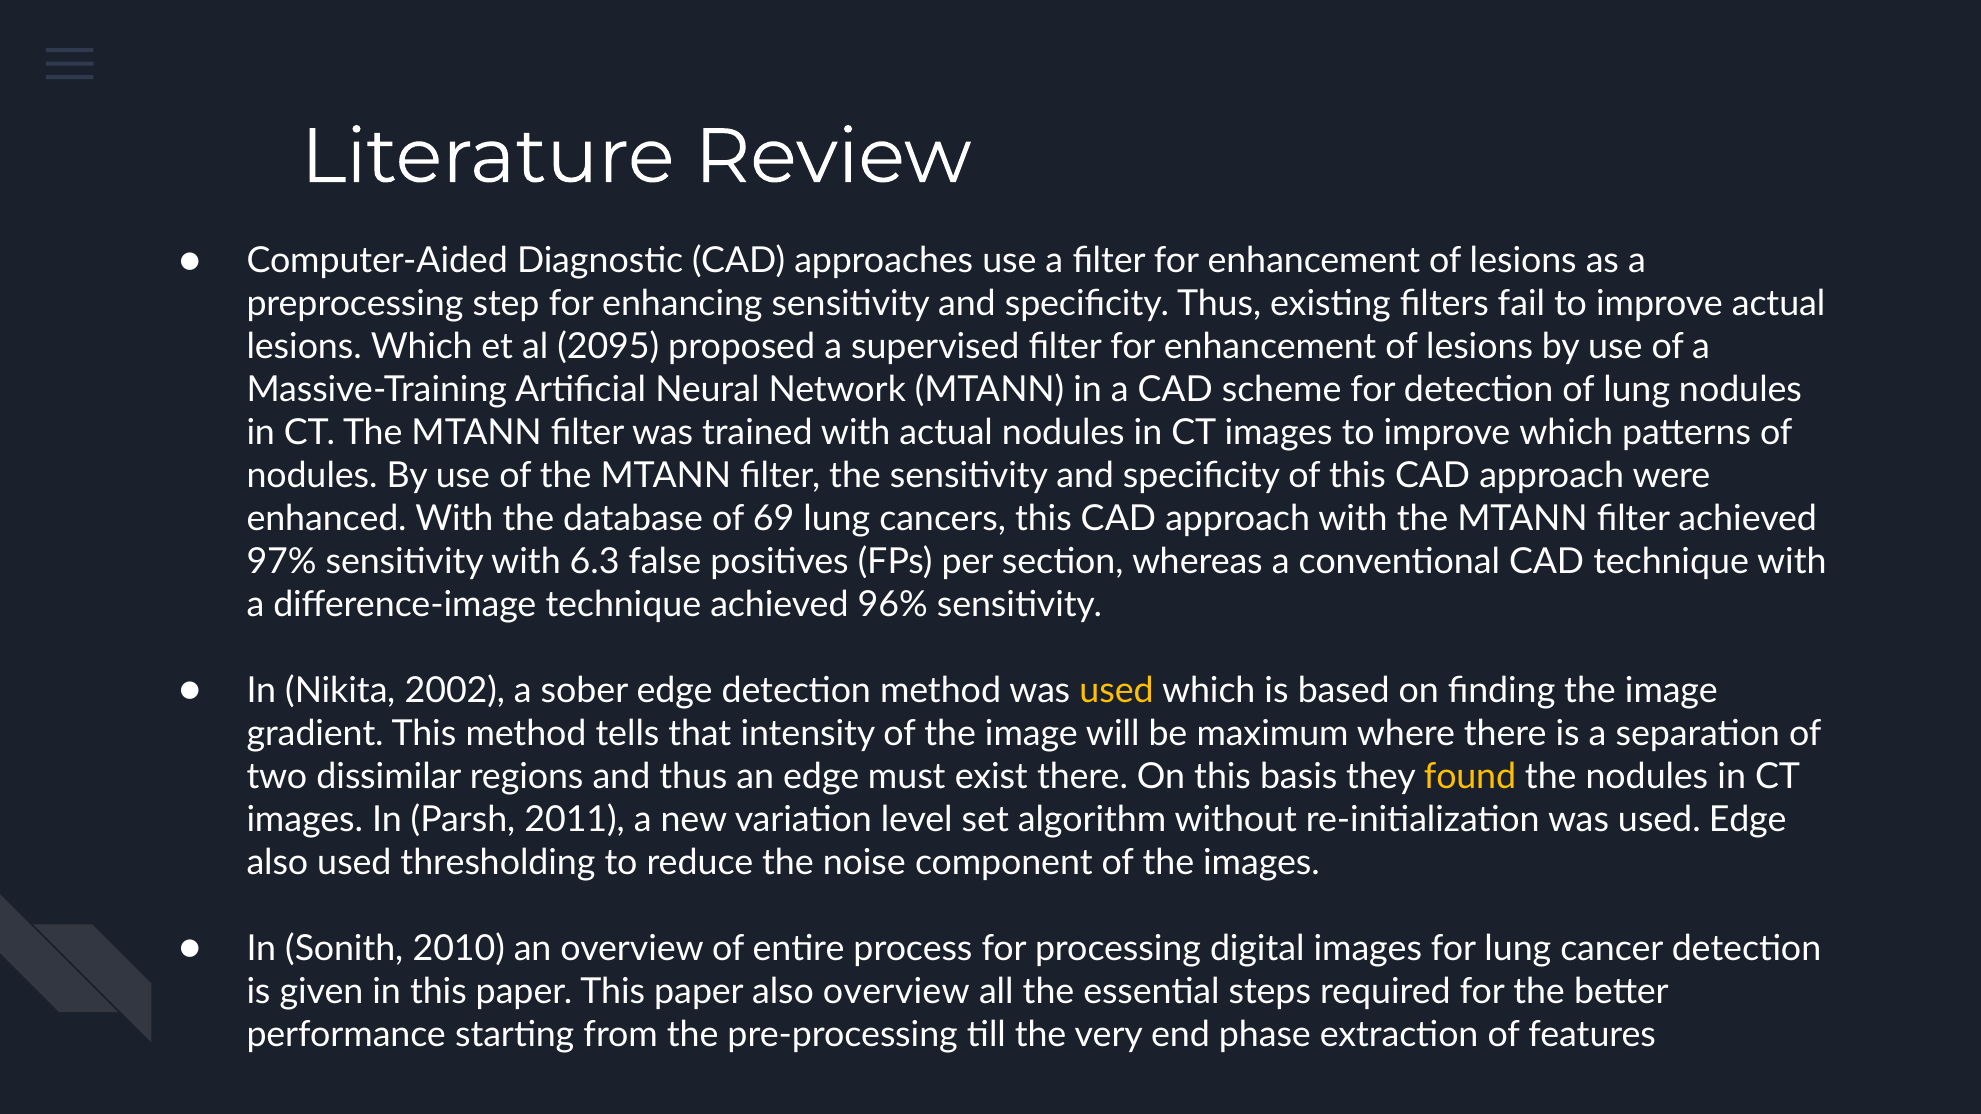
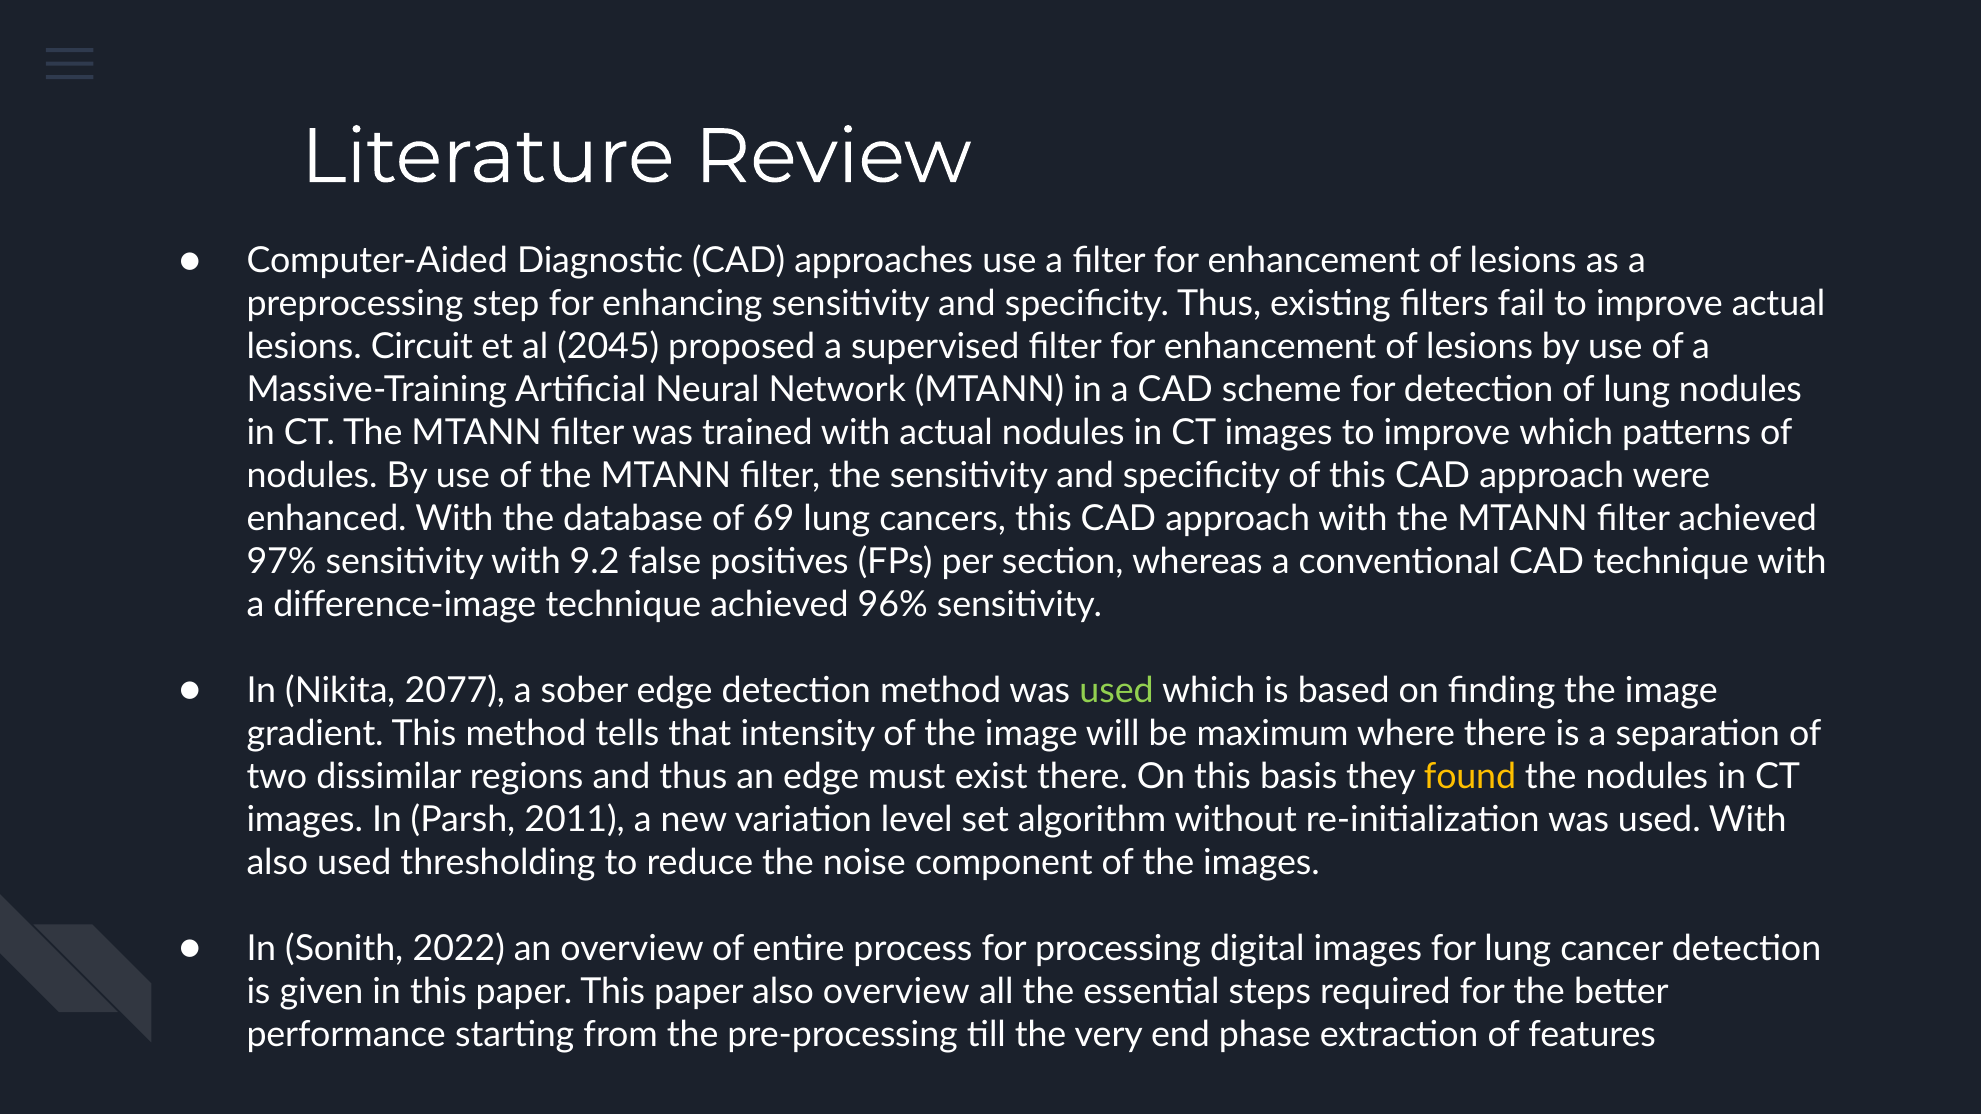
lesions Which: Which -> Circuit
2095: 2095 -> 2045
6.3: 6.3 -> 9.2
2002: 2002 -> 2077
used at (1117, 691) colour: yellow -> light green
used Edge: Edge -> With
2010: 2010 -> 2022
